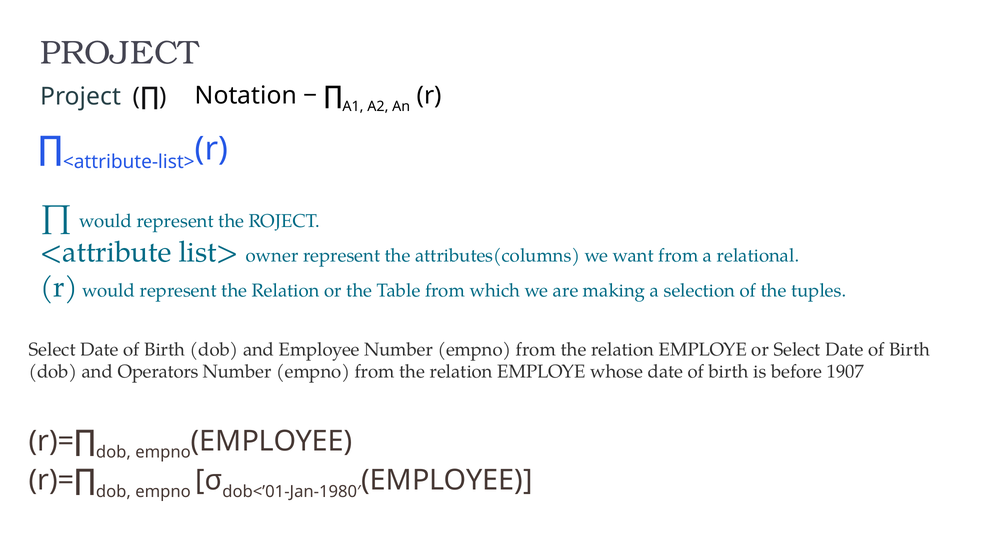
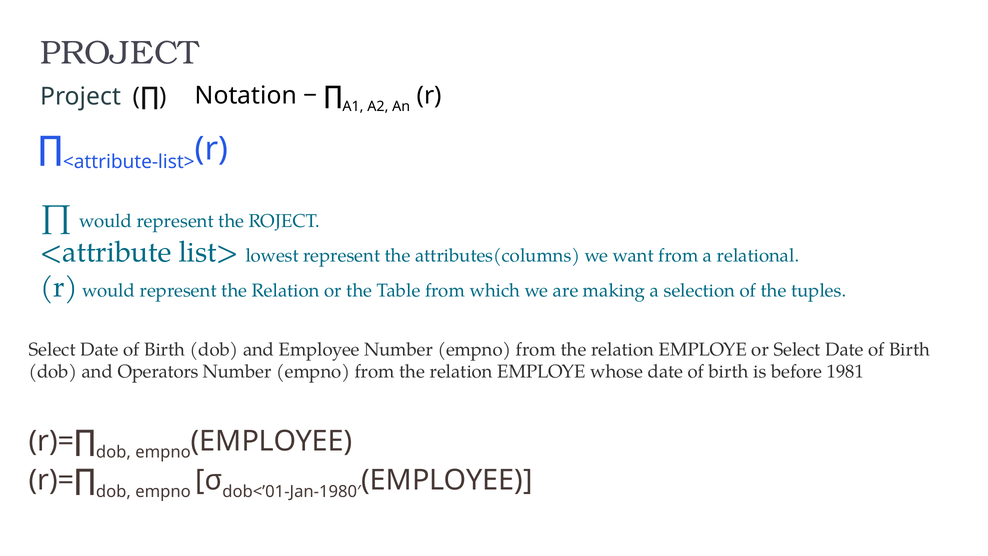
owner: owner -> lowest
1907: 1907 -> 1981
